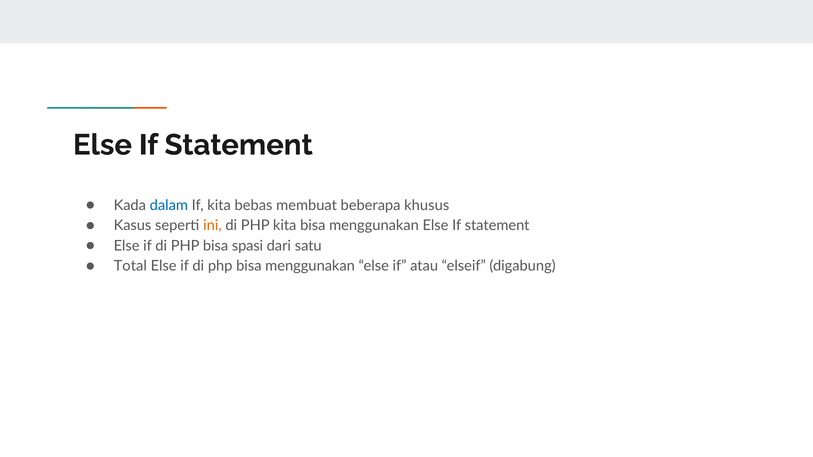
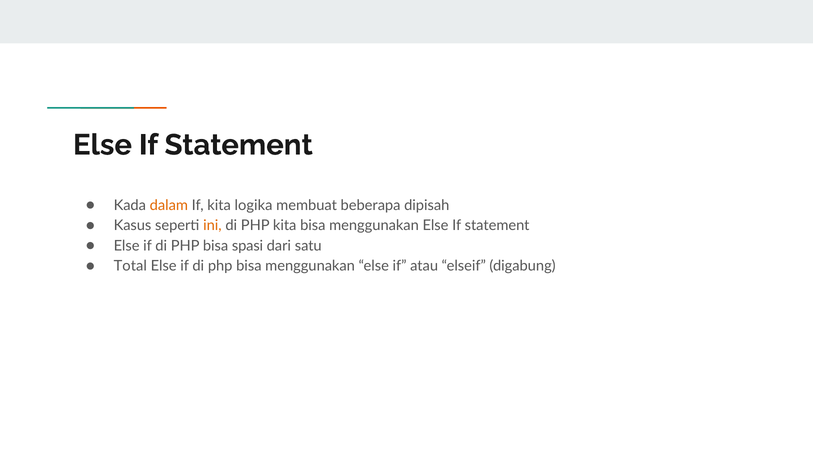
dalam colour: blue -> orange
bebas: bebas -> logika
khusus: khusus -> dipisah
